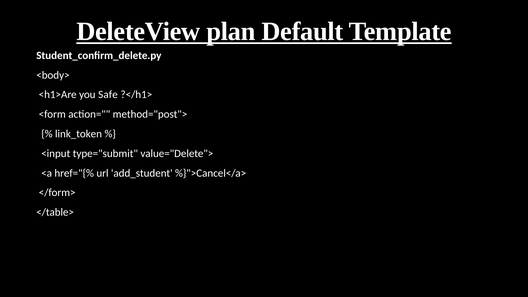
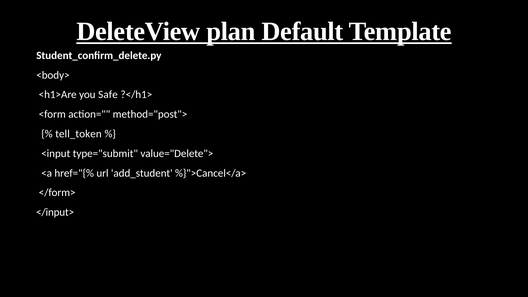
link_token: link_token -> tell_token
</table>: </table> -> </input>
